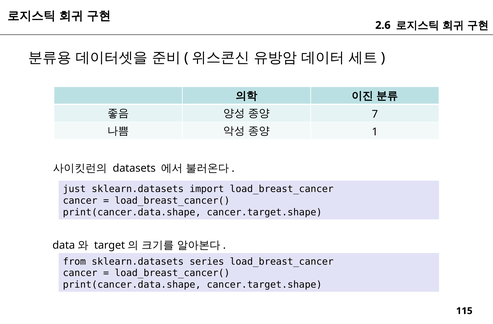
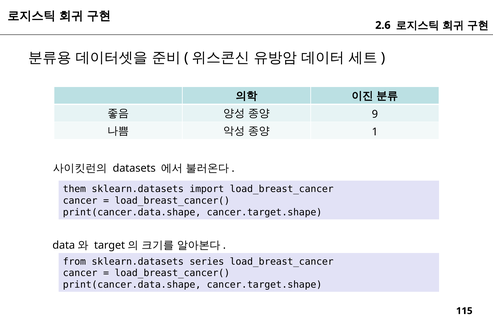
7: 7 -> 9
just: just -> them
